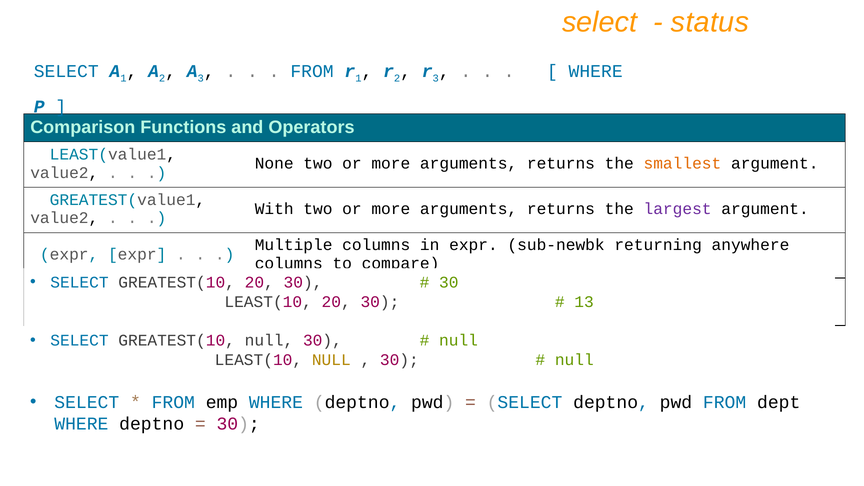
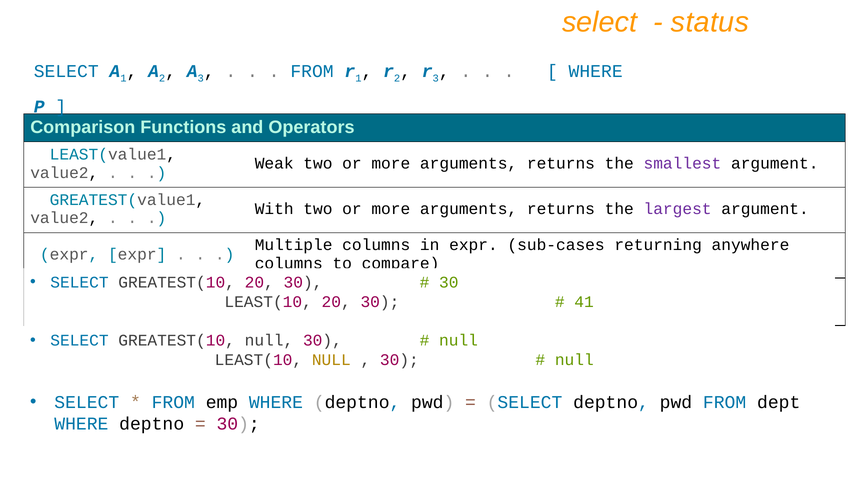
None: None -> Weak
smallest colour: orange -> purple
sub-newbk: sub-newbk -> sub-cases
13: 13 -> 41
